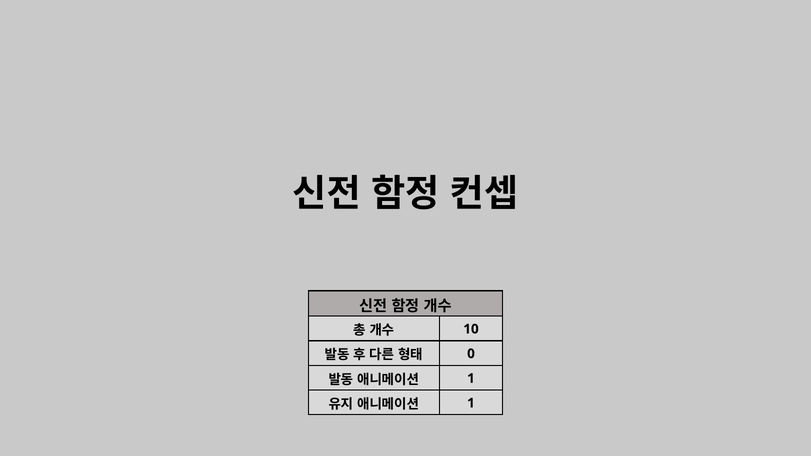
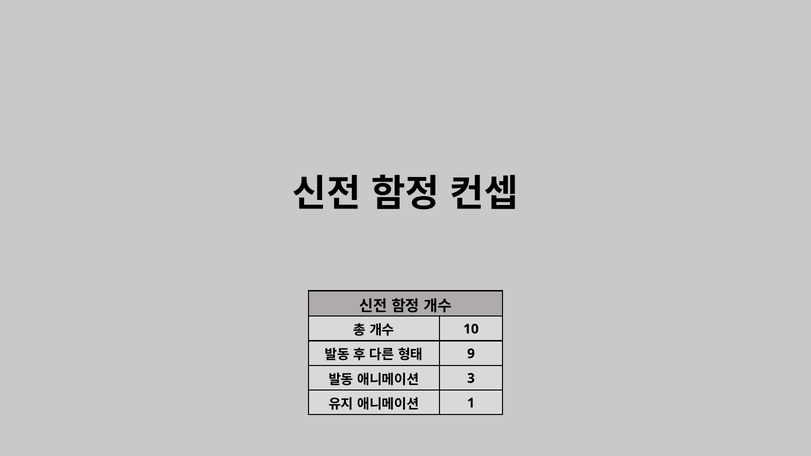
0: 0 -> 9
1 at (471, 378): 1 -> 3
